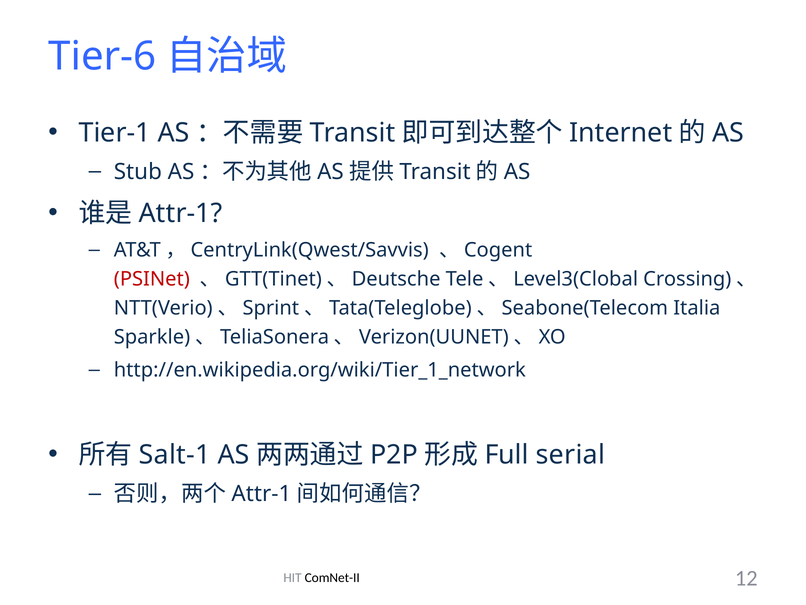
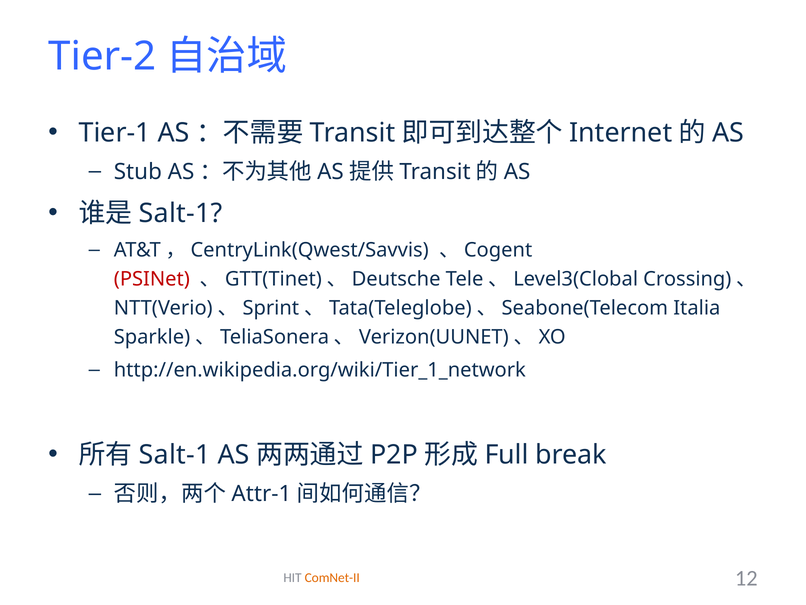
Tier-6: Tier-6 -> Tier-2
Attr-1 at (181, 213): Attr-1 -> Salt-1
serial: serial -> break
ComNet-II colour: black -> orange
